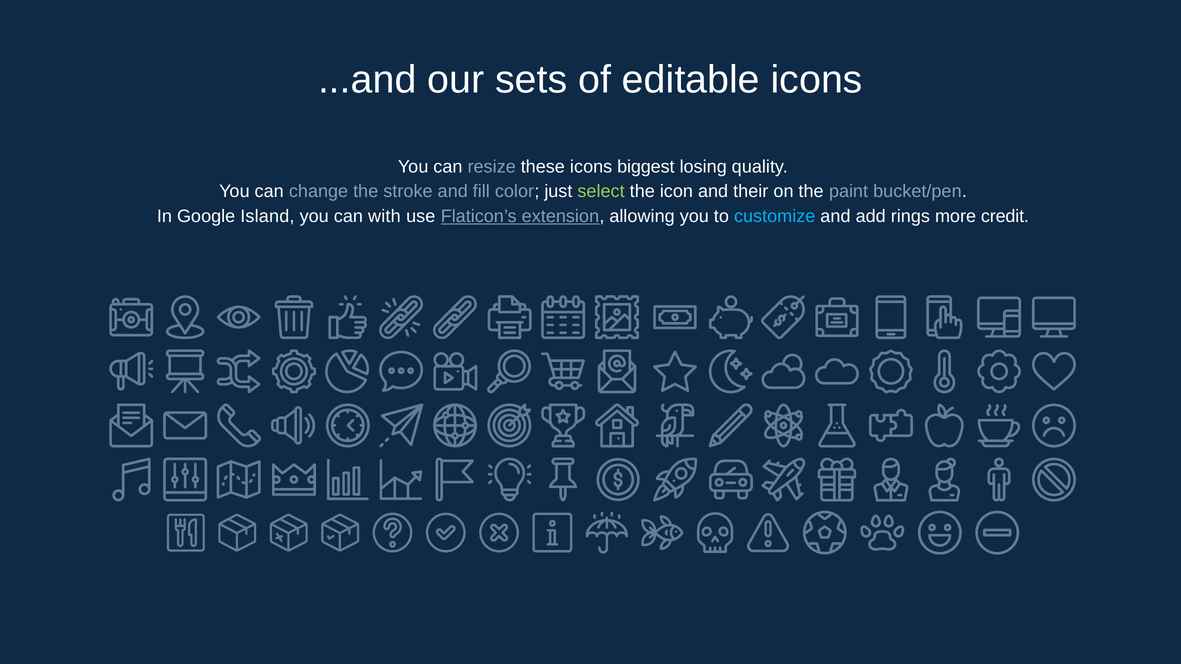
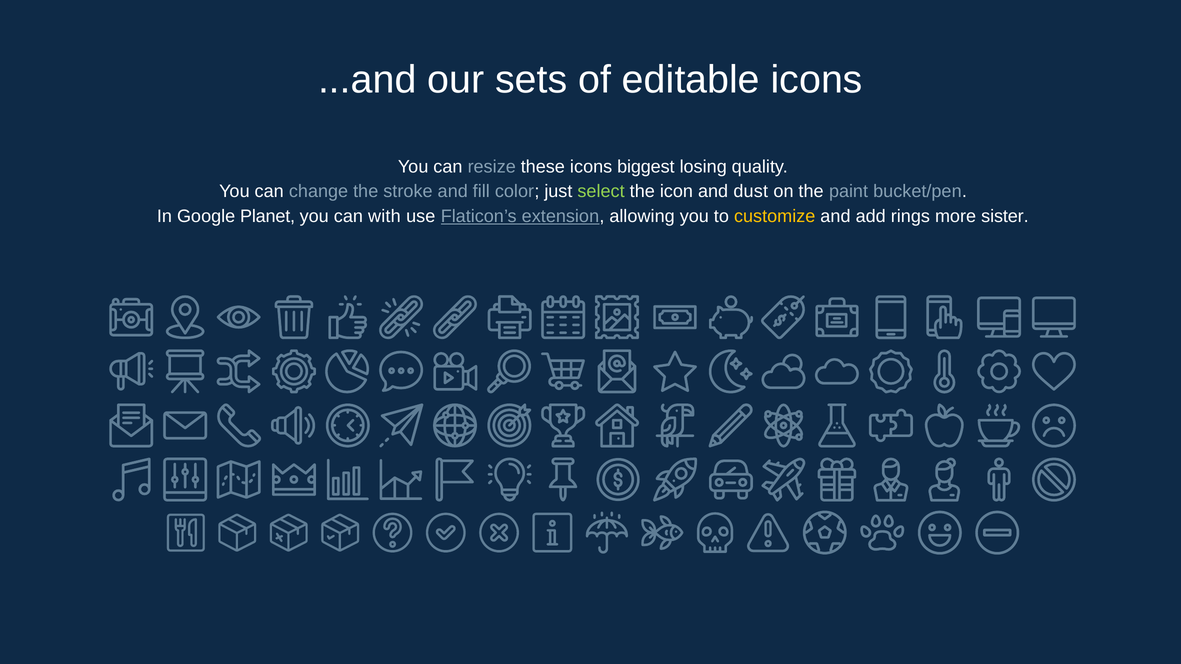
their: their -> dust
Island: Island -> Planet
customize colour: light blue -> yellow
credit: credit -> sister
